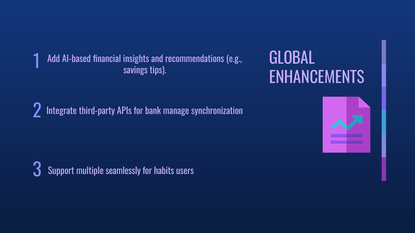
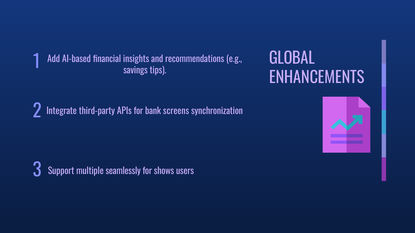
manage: manage -> screens
habits: habits -> shows
